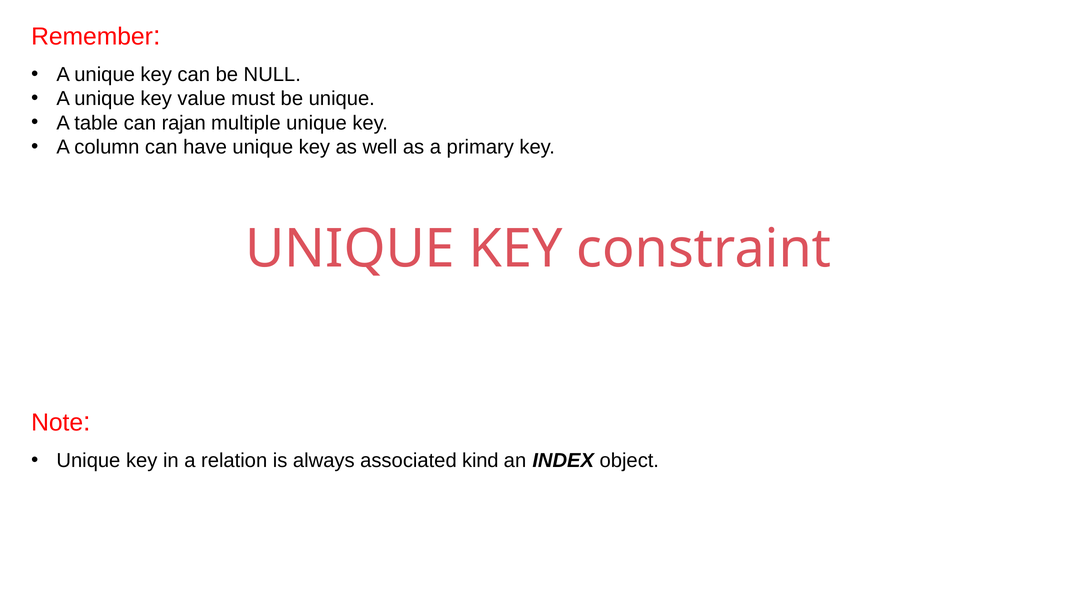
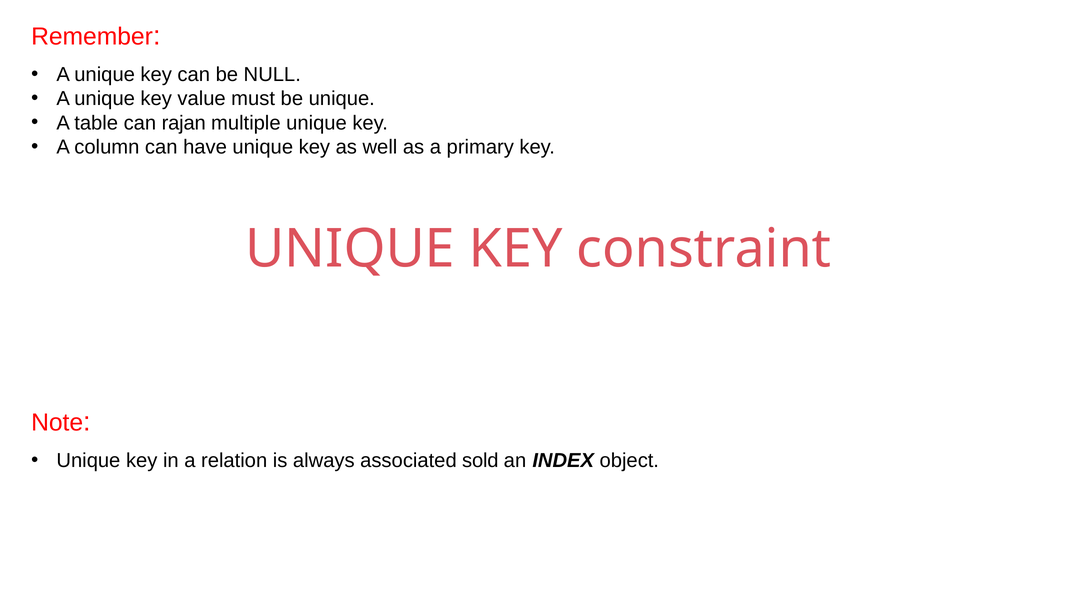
kind: kind -> sold
